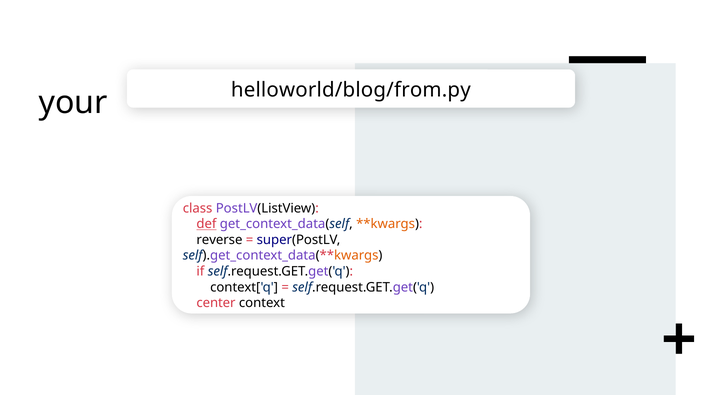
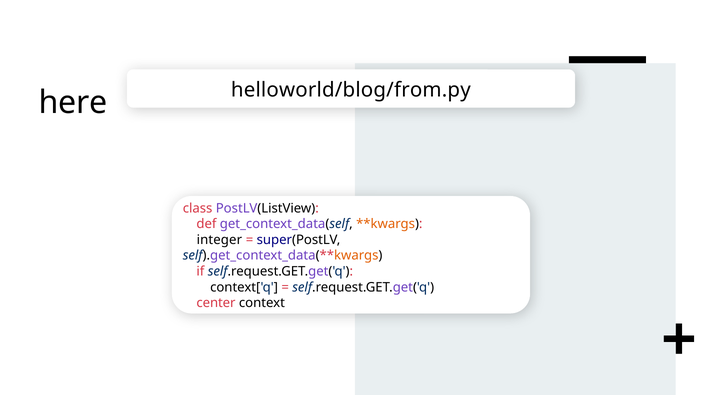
your: your -> here
def underline: present -> none
reverse: reverse -> integer
